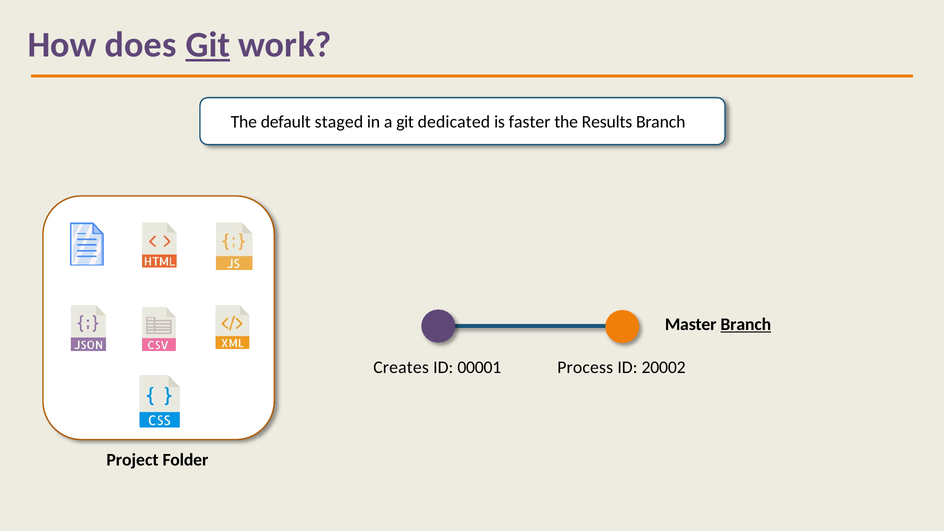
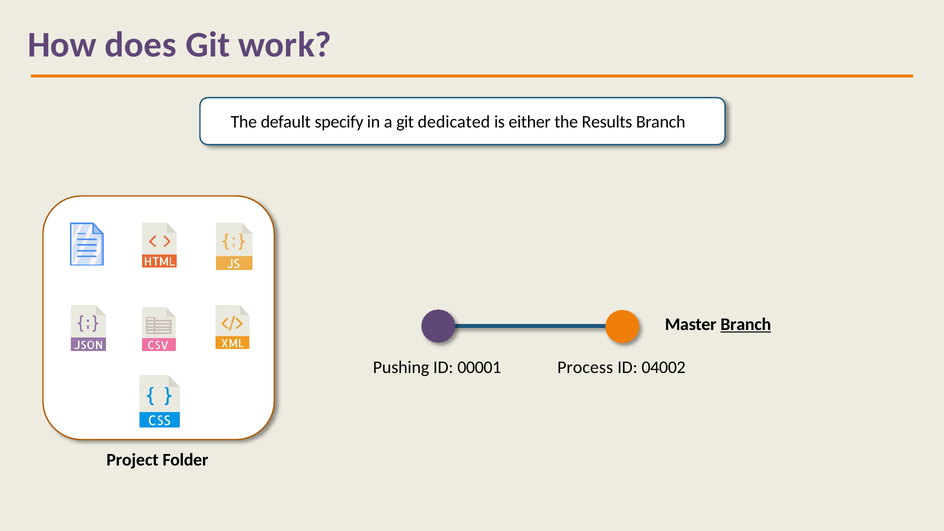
Git at (208, 45) underline: present -> none
staged: staged -> specify
faster: faster -> either
Creates: Creates -> Pushing
20002: 20002 -> 04002
